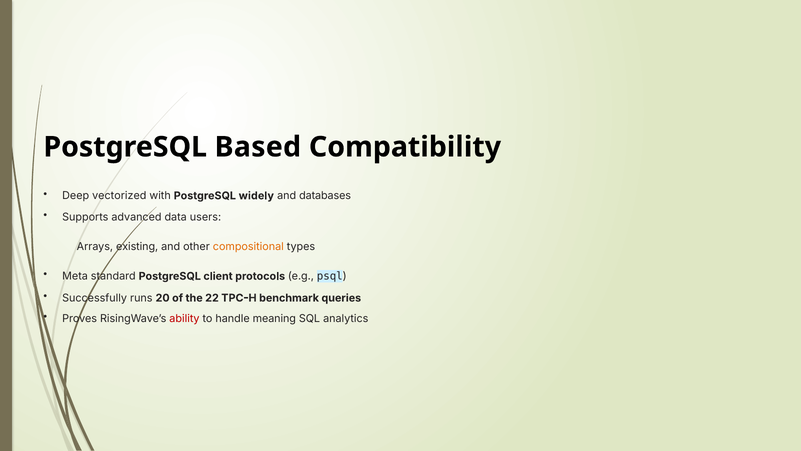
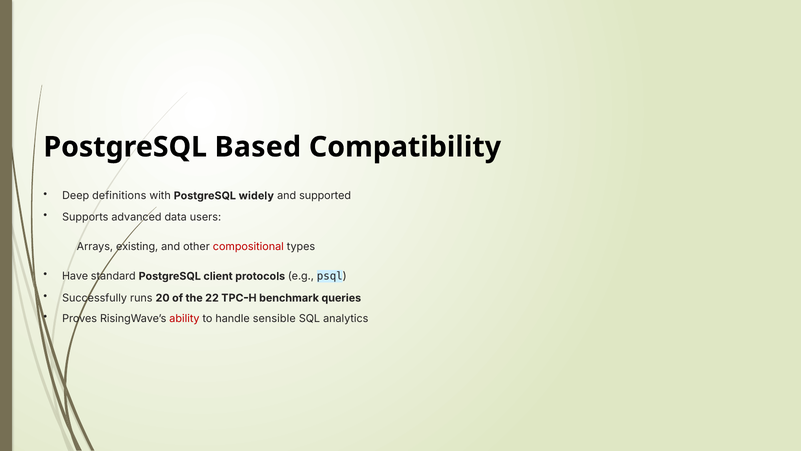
vectorized: vectorized -> definitions
databases: databases -> supported
compositional colour: orange -> red
Meta: Meta -> Have
meaning: meaning -> sensible
